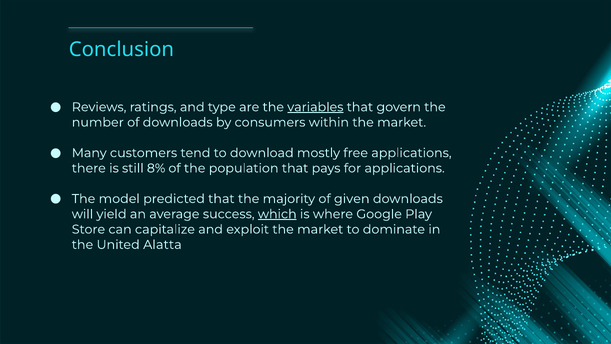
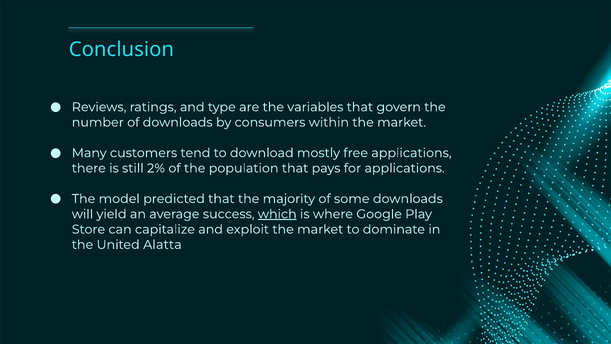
variables underline: present -> none
8%: 8% -> 2%
given: given -> some
